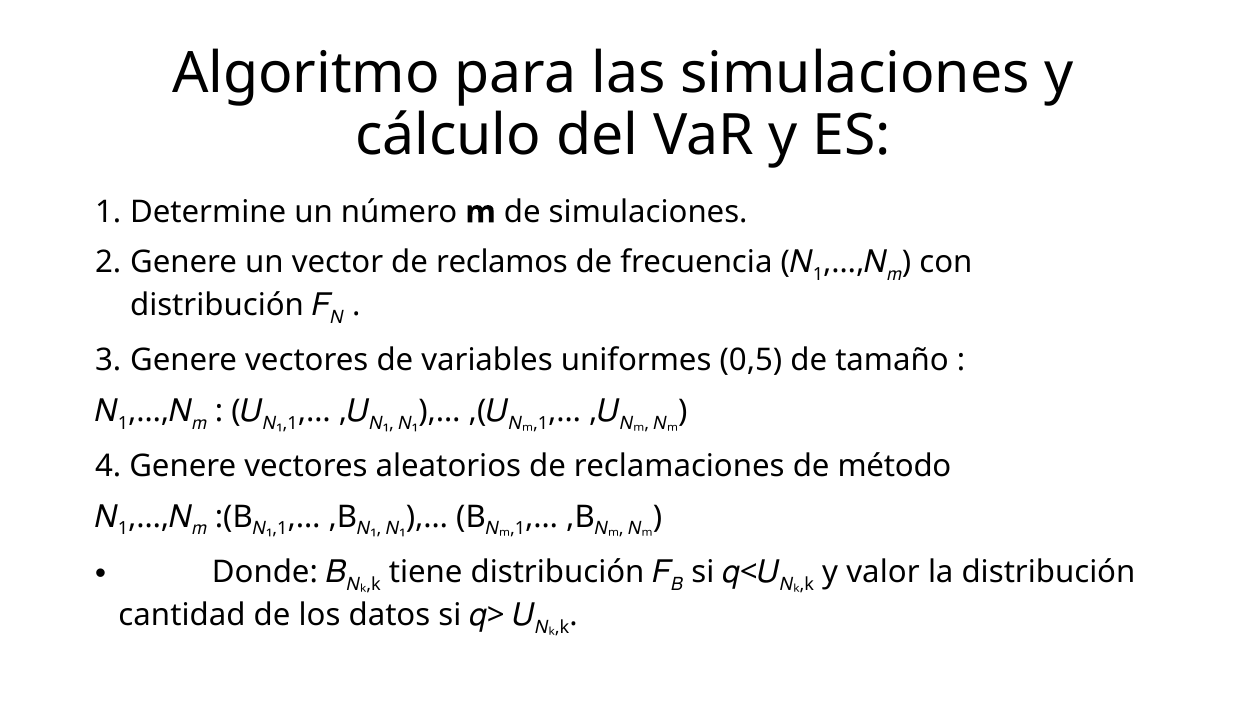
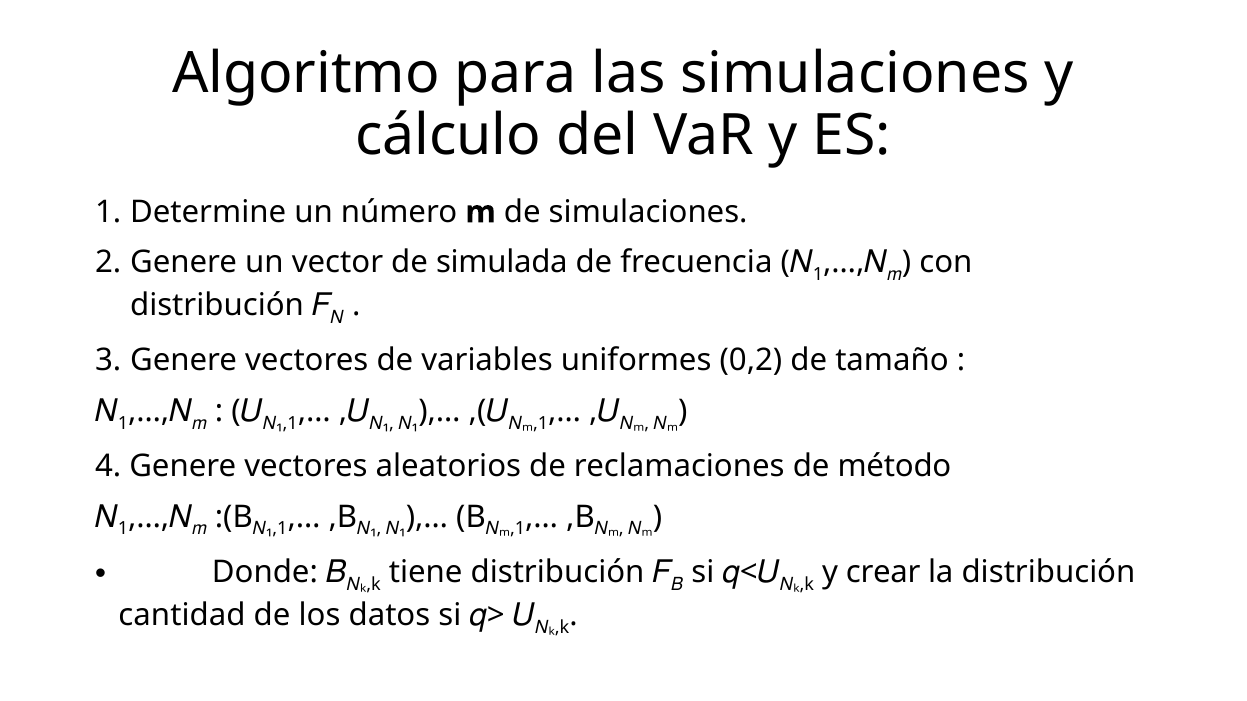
reclamos: reclamos -> simulada
0,5: 0,5 -> 0,2
valor: valor -> crear
